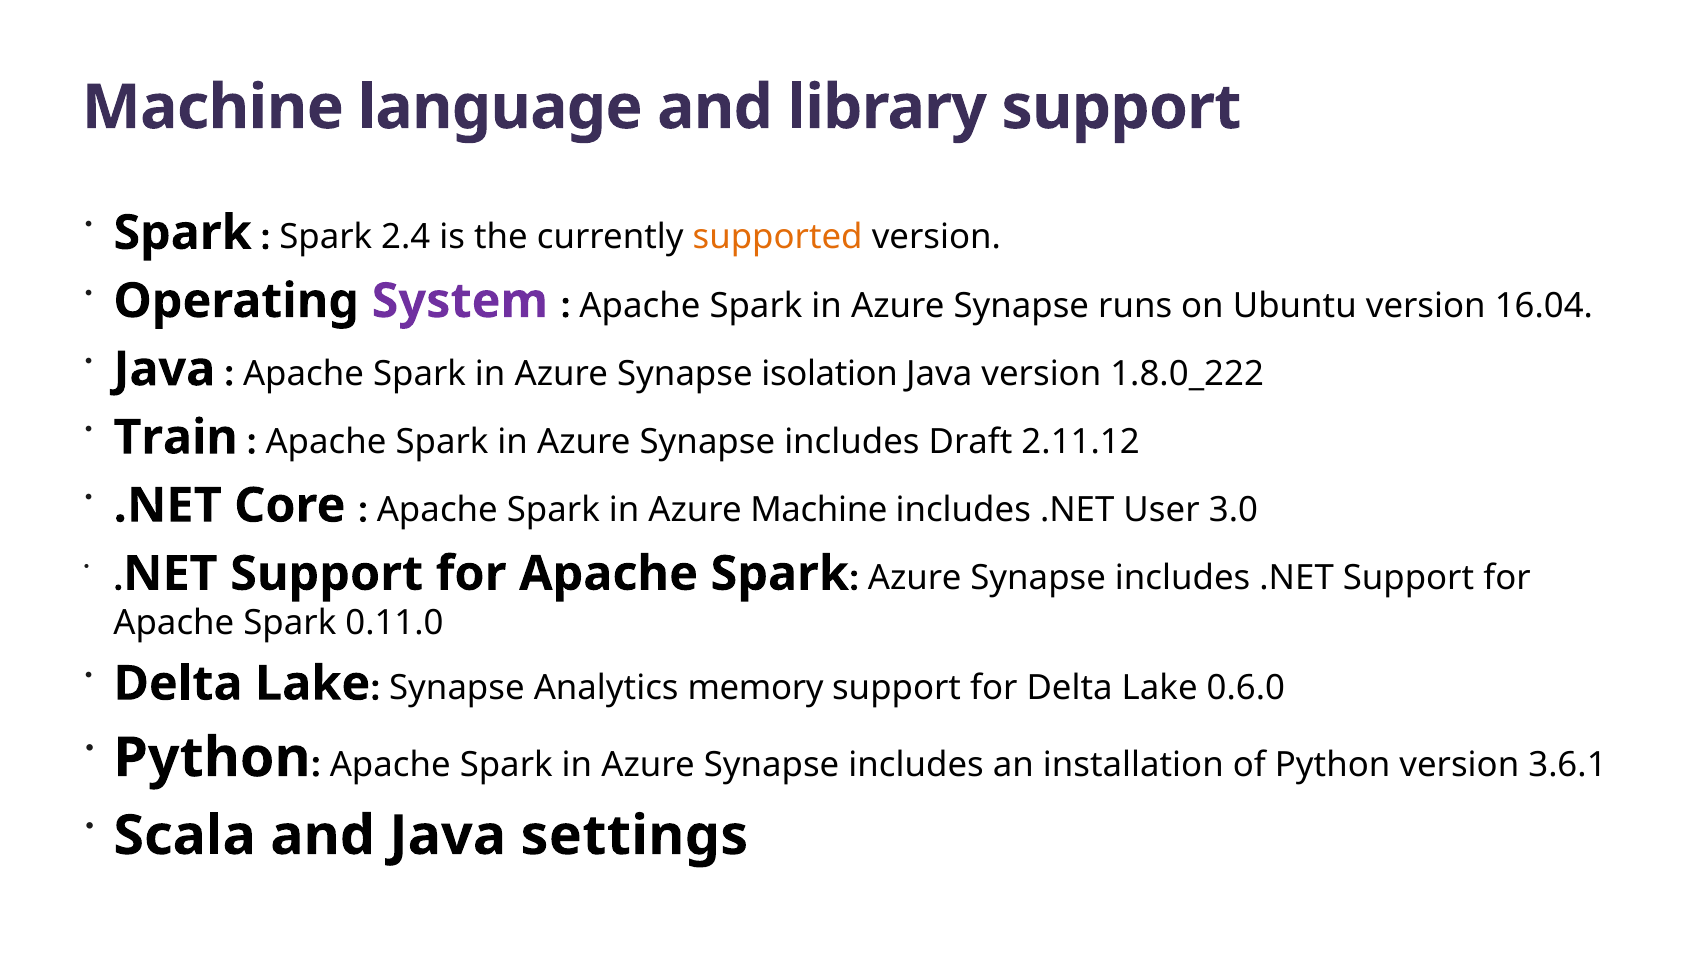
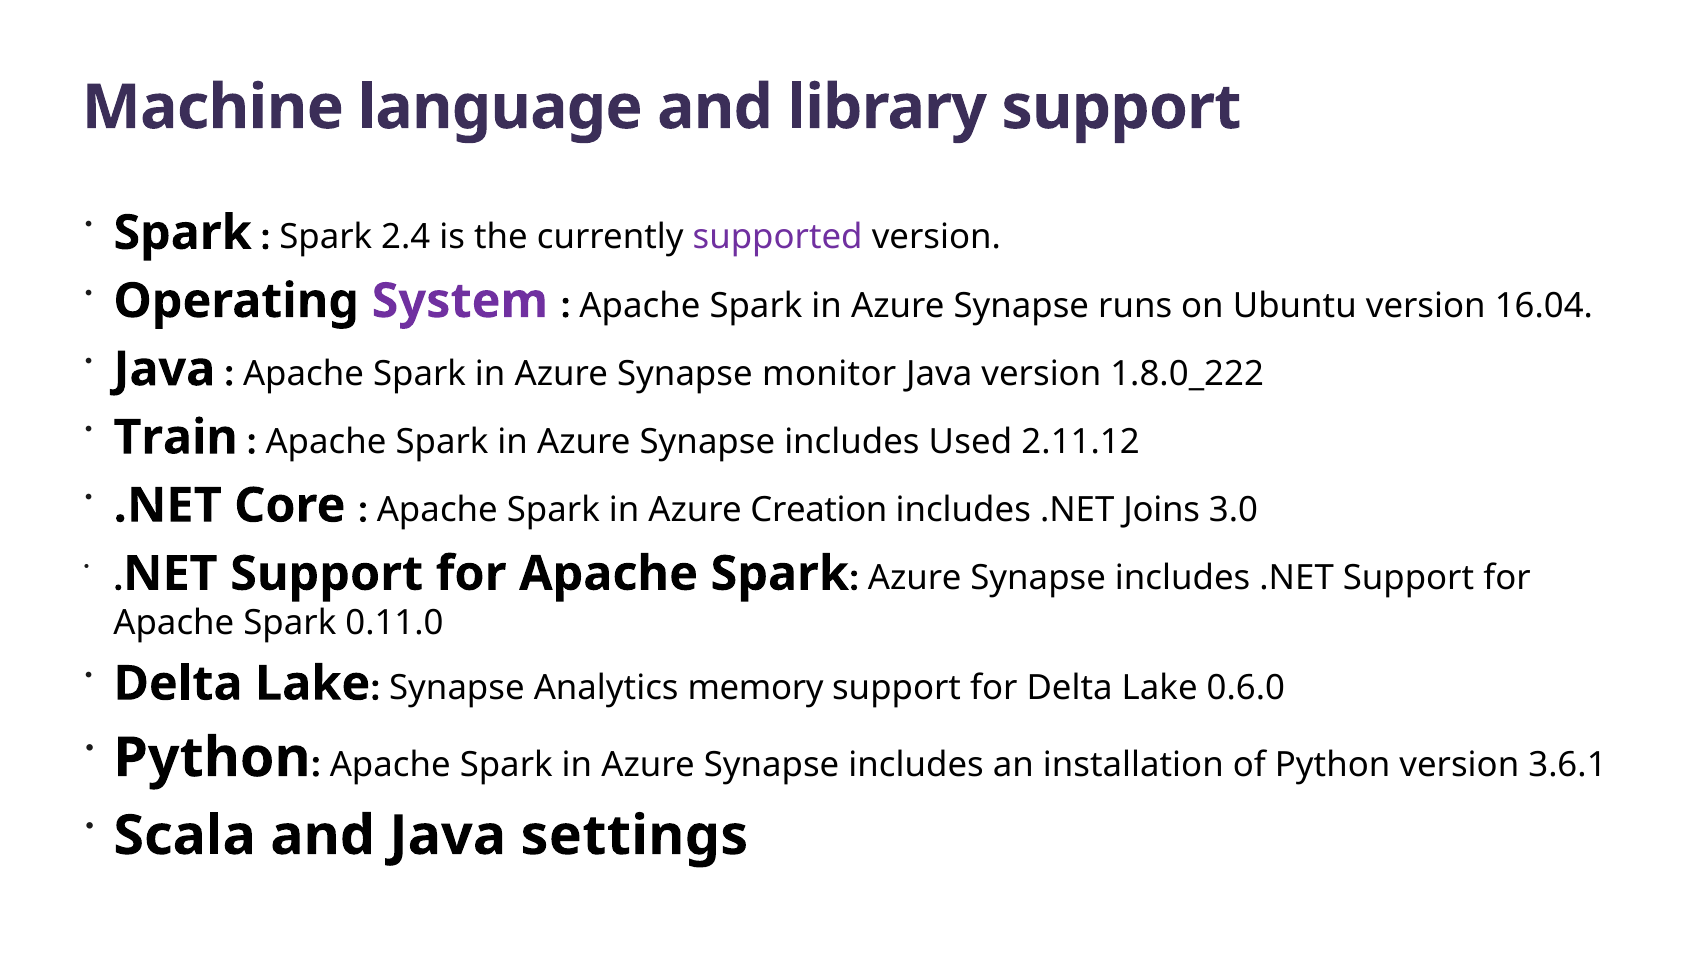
supported colour: orange -> purple
isolation: isolation -> monitor
Draft: Draft -> Used
Azure Machine: Machine -> Creation
User: User -> Joins
